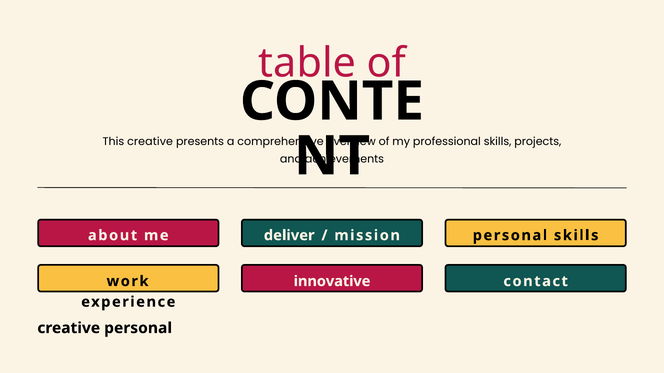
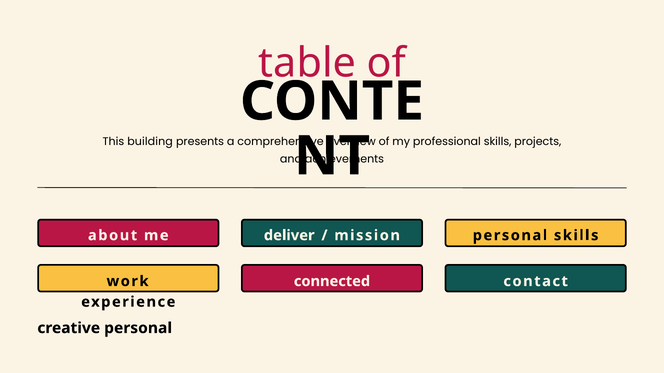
This creative: creative -> building
innovative: innovative -> connected
